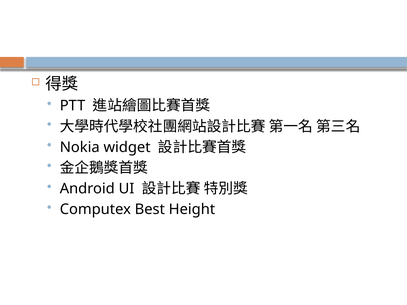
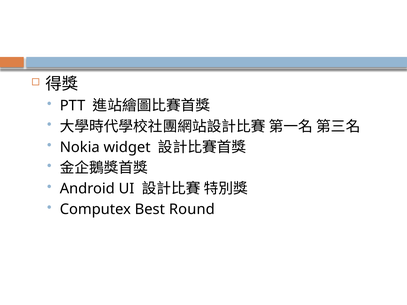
Height: Height -> Round
